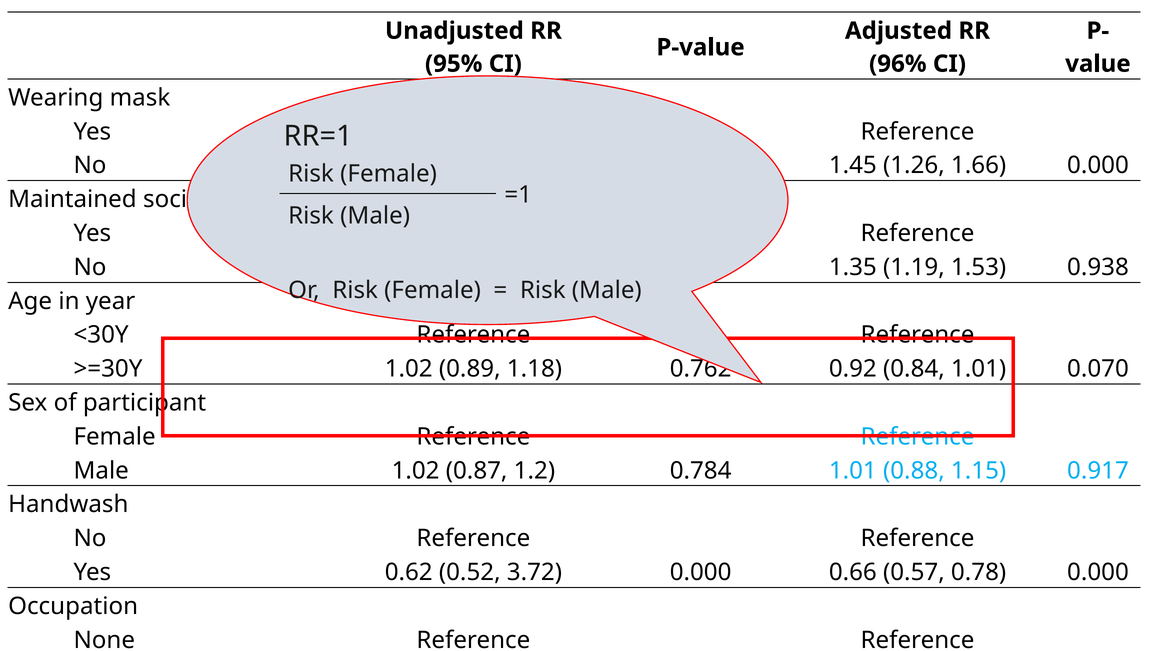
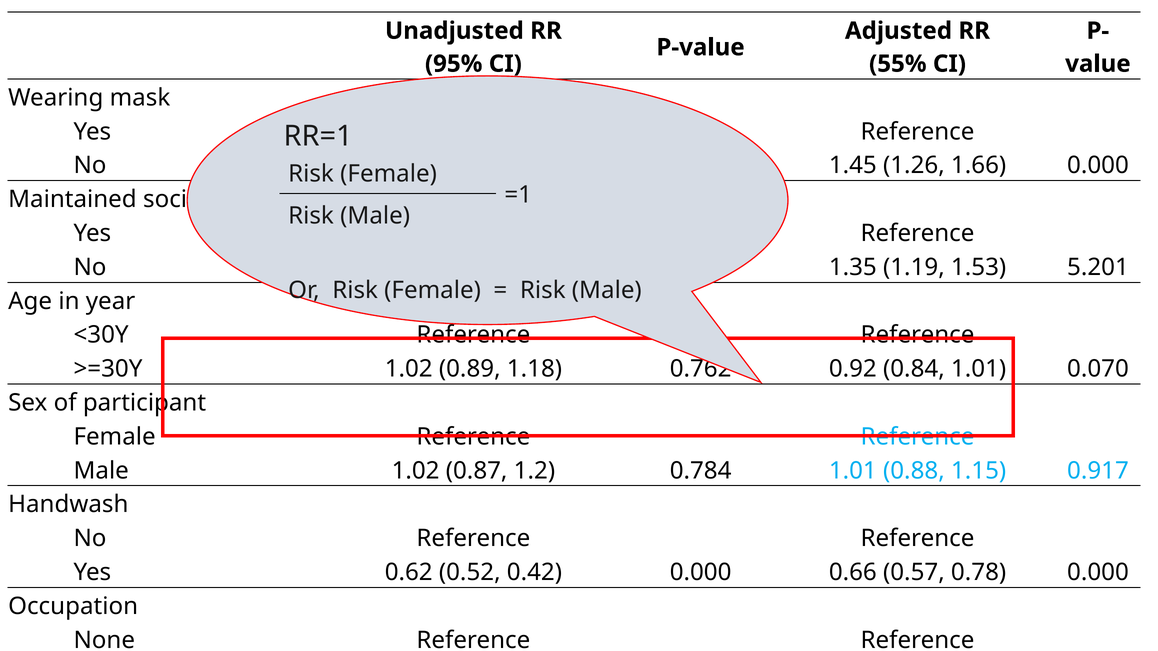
96%: 96% -> 55%
0.938: 0.938 -> 5.201
3.72: 3.72 -> 0.42
